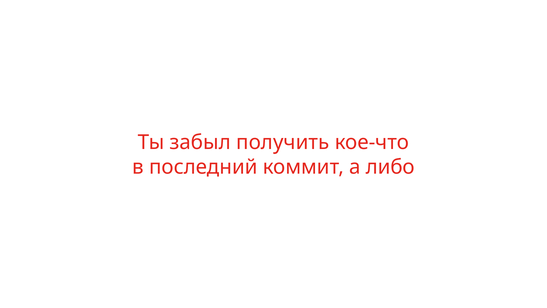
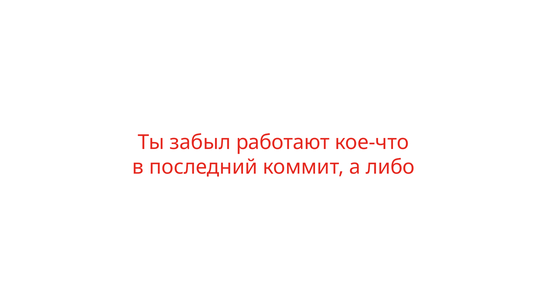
получить: получить -> работают
